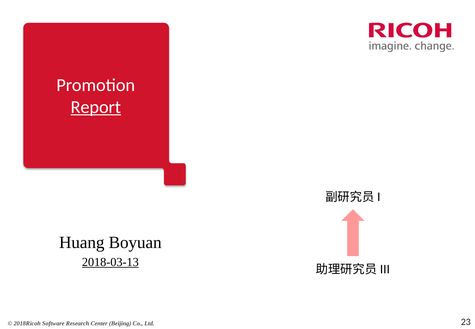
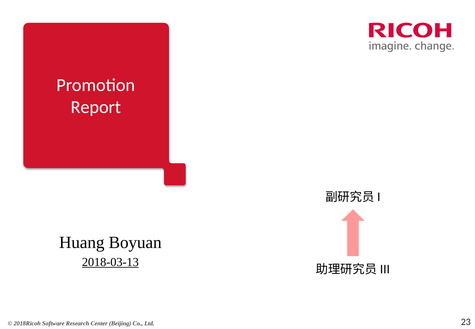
Report underline: present -> none
